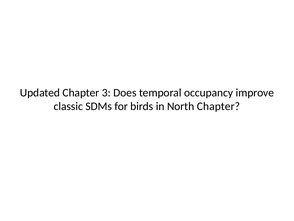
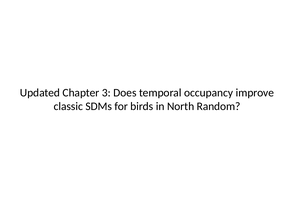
North Chapter: Chapter -> Random
